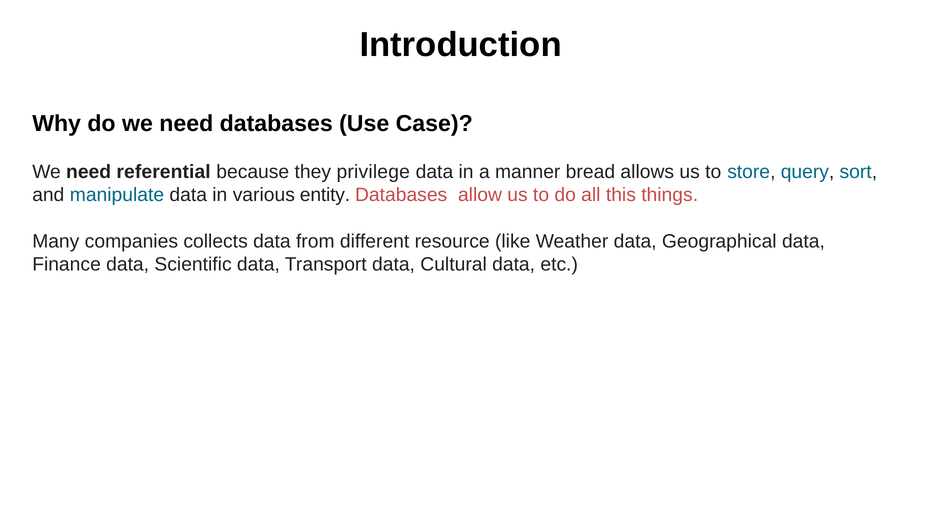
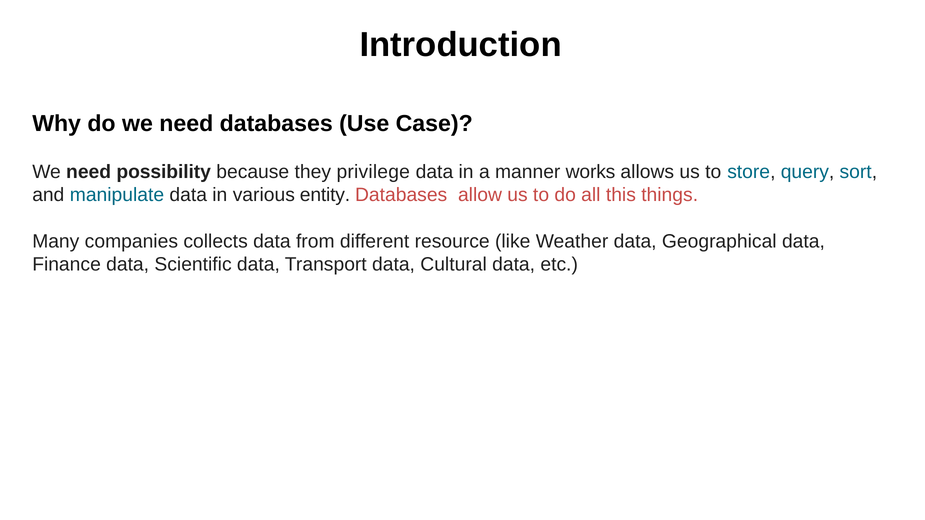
referential: referential -> possibility
bread: bread -> works
